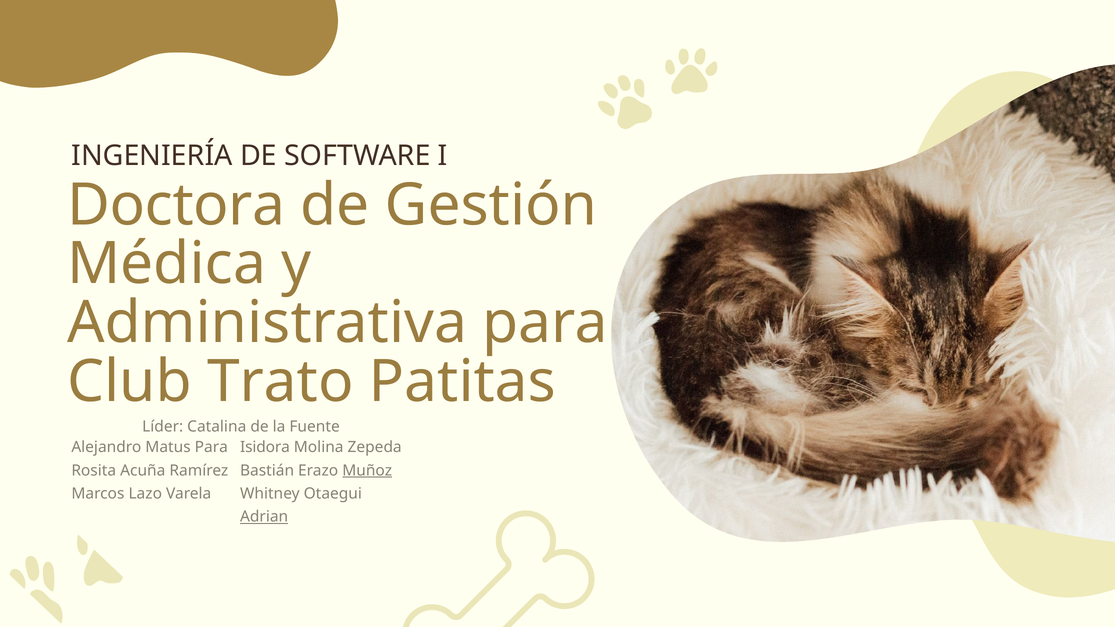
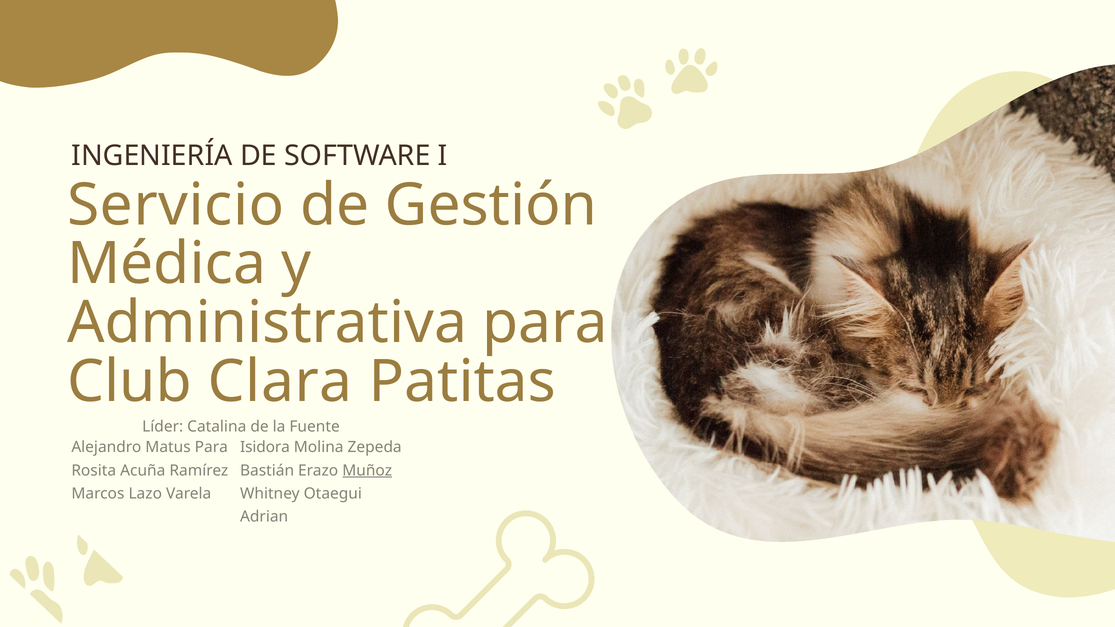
Doctora: Doctora -> Servicio
Trato: Trato -> Clara
Adrian underline: present -> none
